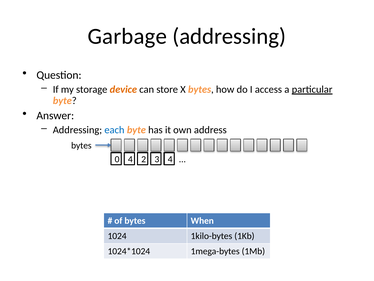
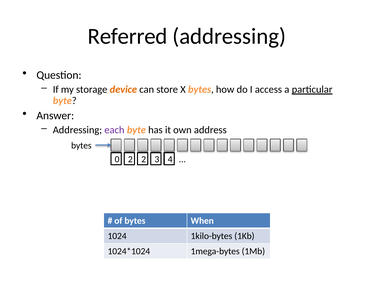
Garbage: Garbage -> Referred
each colour: blue -> purple
0 4: 4 -> 2
